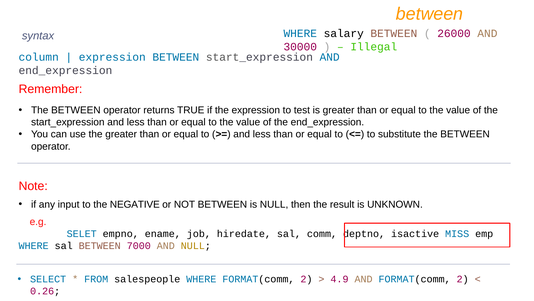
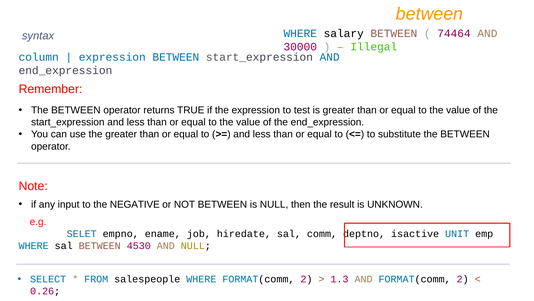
26000: 26000 -> 74464
MISS: MISS -> UNIT
7000: 7000 -> 4530
4.9: 4.9 -> 1.3
